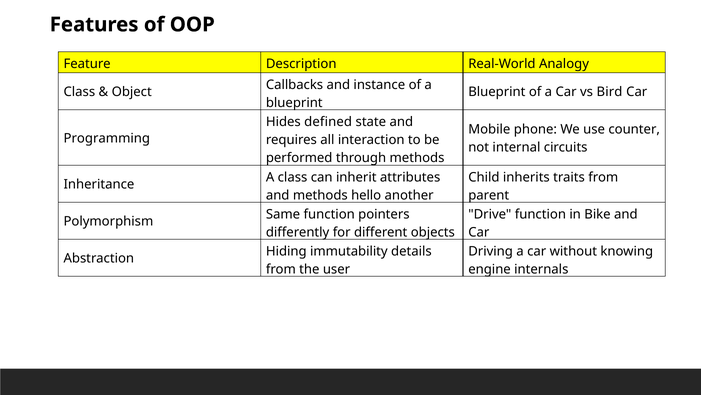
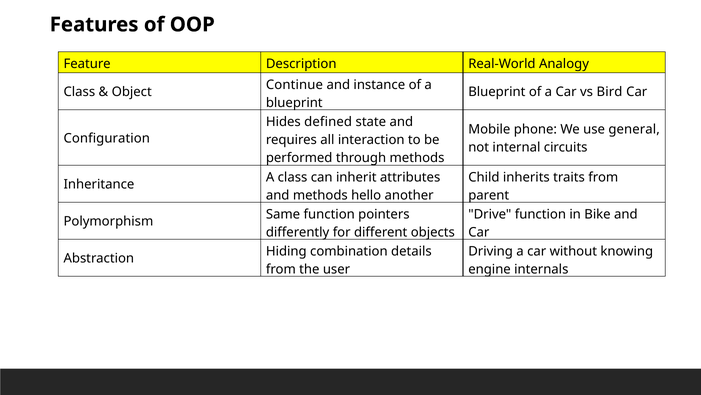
Callbacks: Callbacks -> Continue
counter: counter -> general
Programming: Programming -> Configuration
immutability: immutability -> combination
